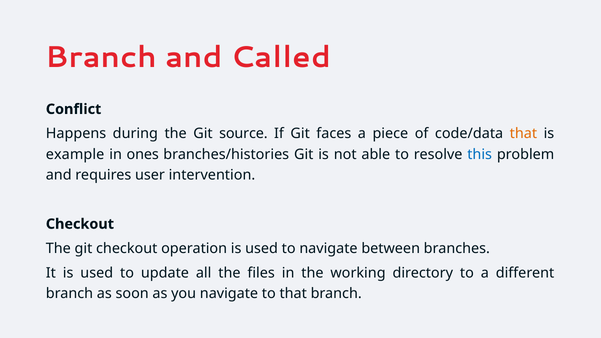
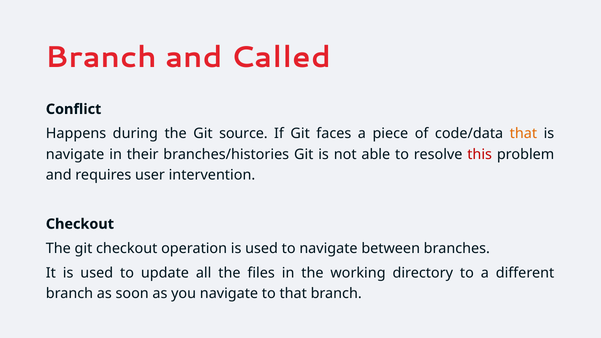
example at (75, 154): example -> navigate
ones: ones -> their
this colour: blue -> red
